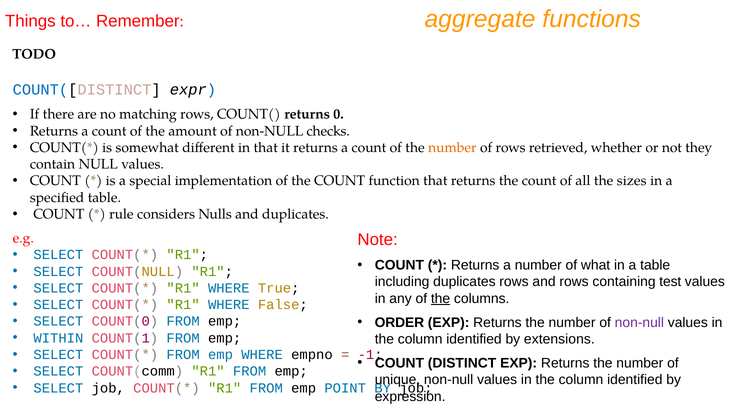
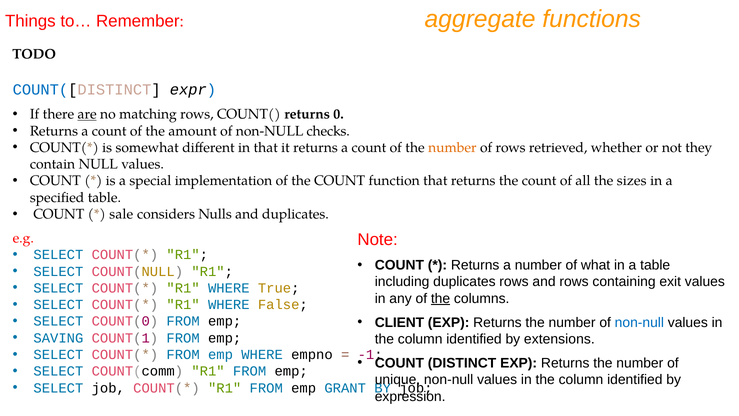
are underline: none -> present
rule: rule -> sale
test: test -> exit
ORDER: ORDER -> CLIENT
non-null at (639, 322) colour: purple -> blue
WITHIN: WITHIN -> SAVING
POINT: POINT -> GRANT
